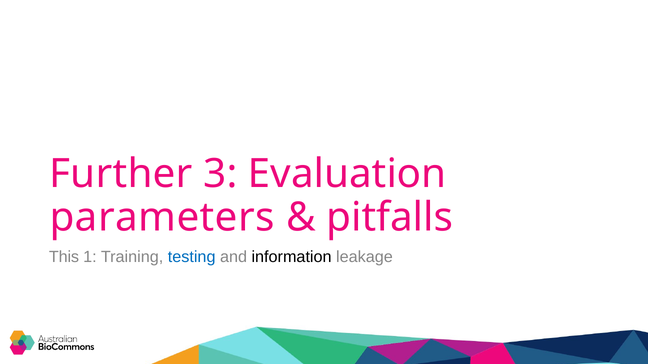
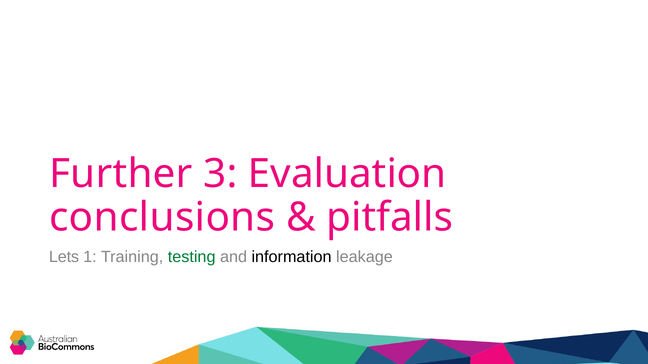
parameters: parameters -> conclusions
This: This -> Lets
testing colour: blue -> green
